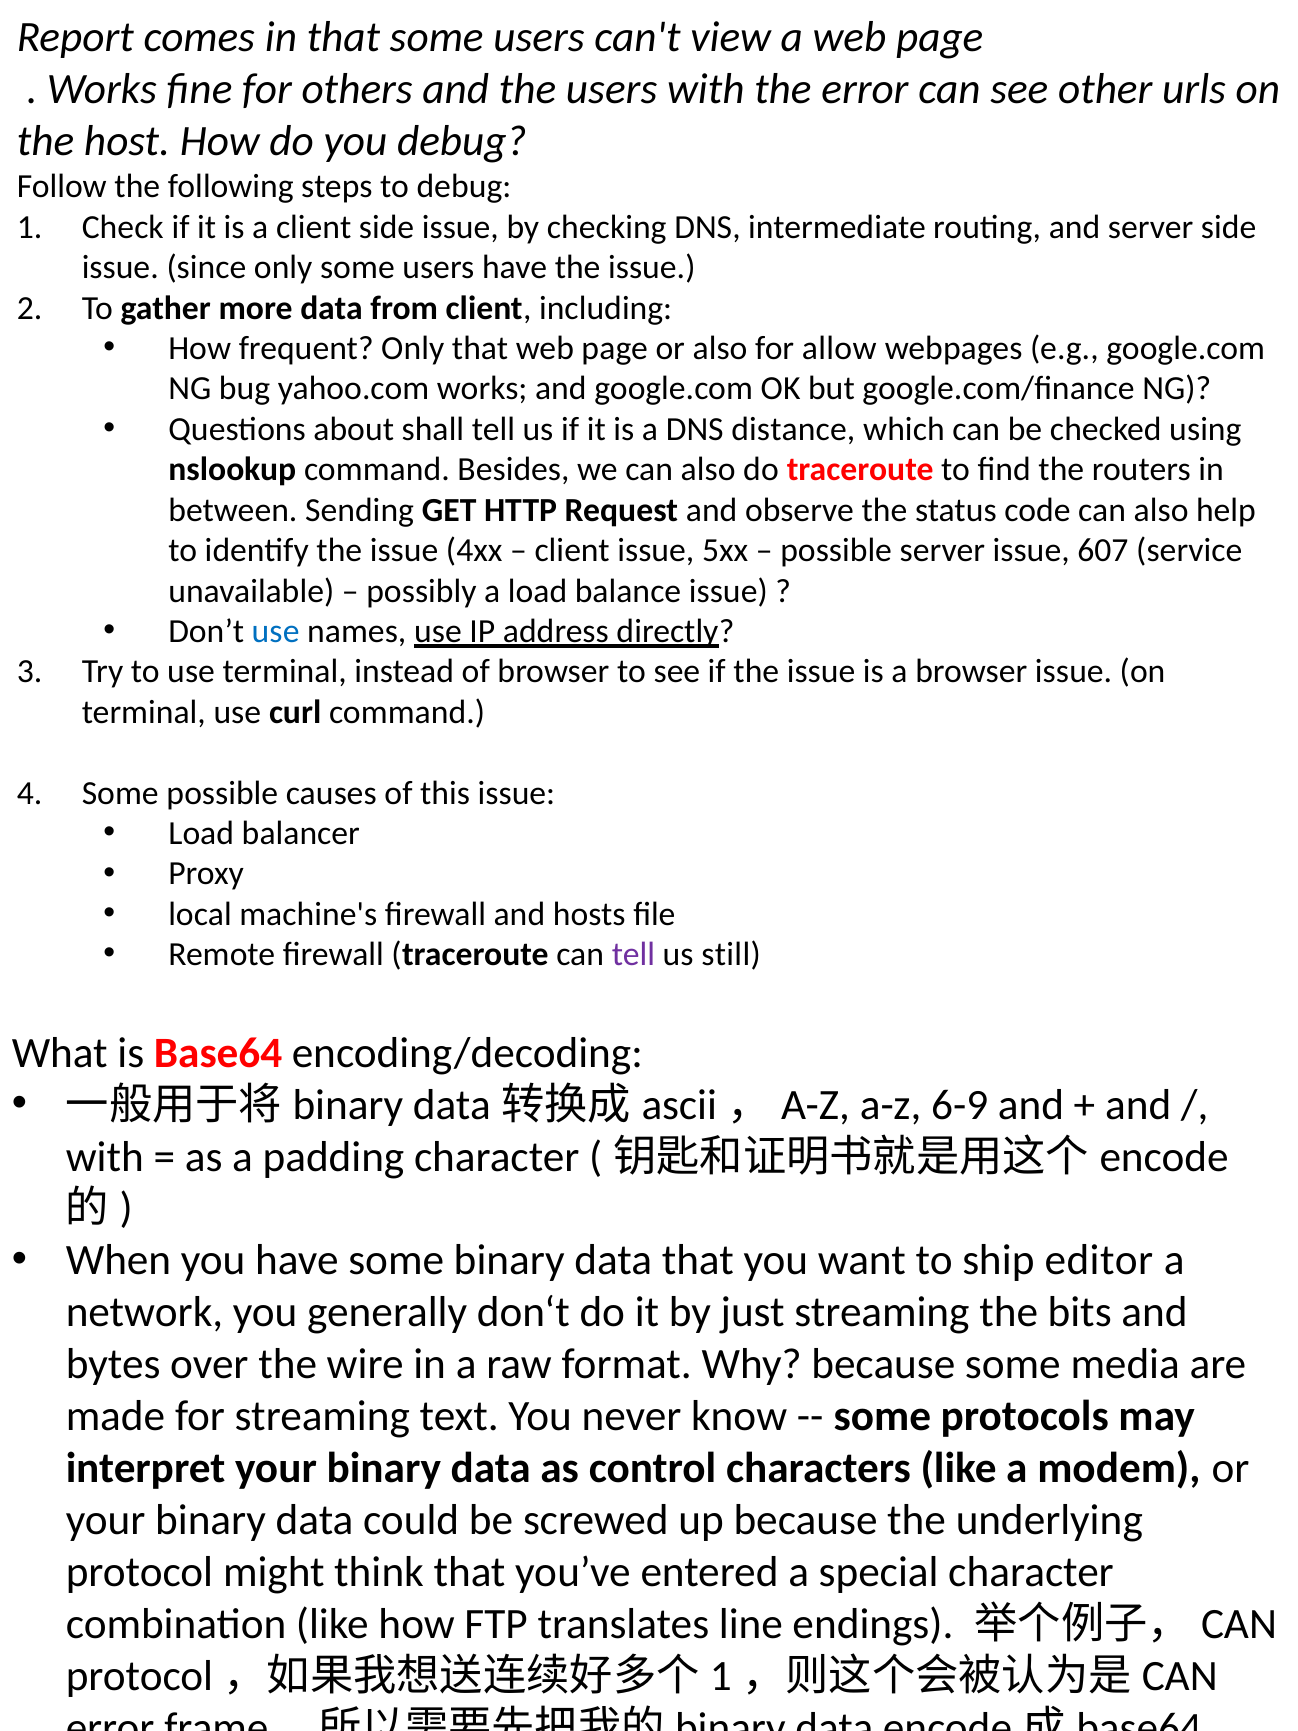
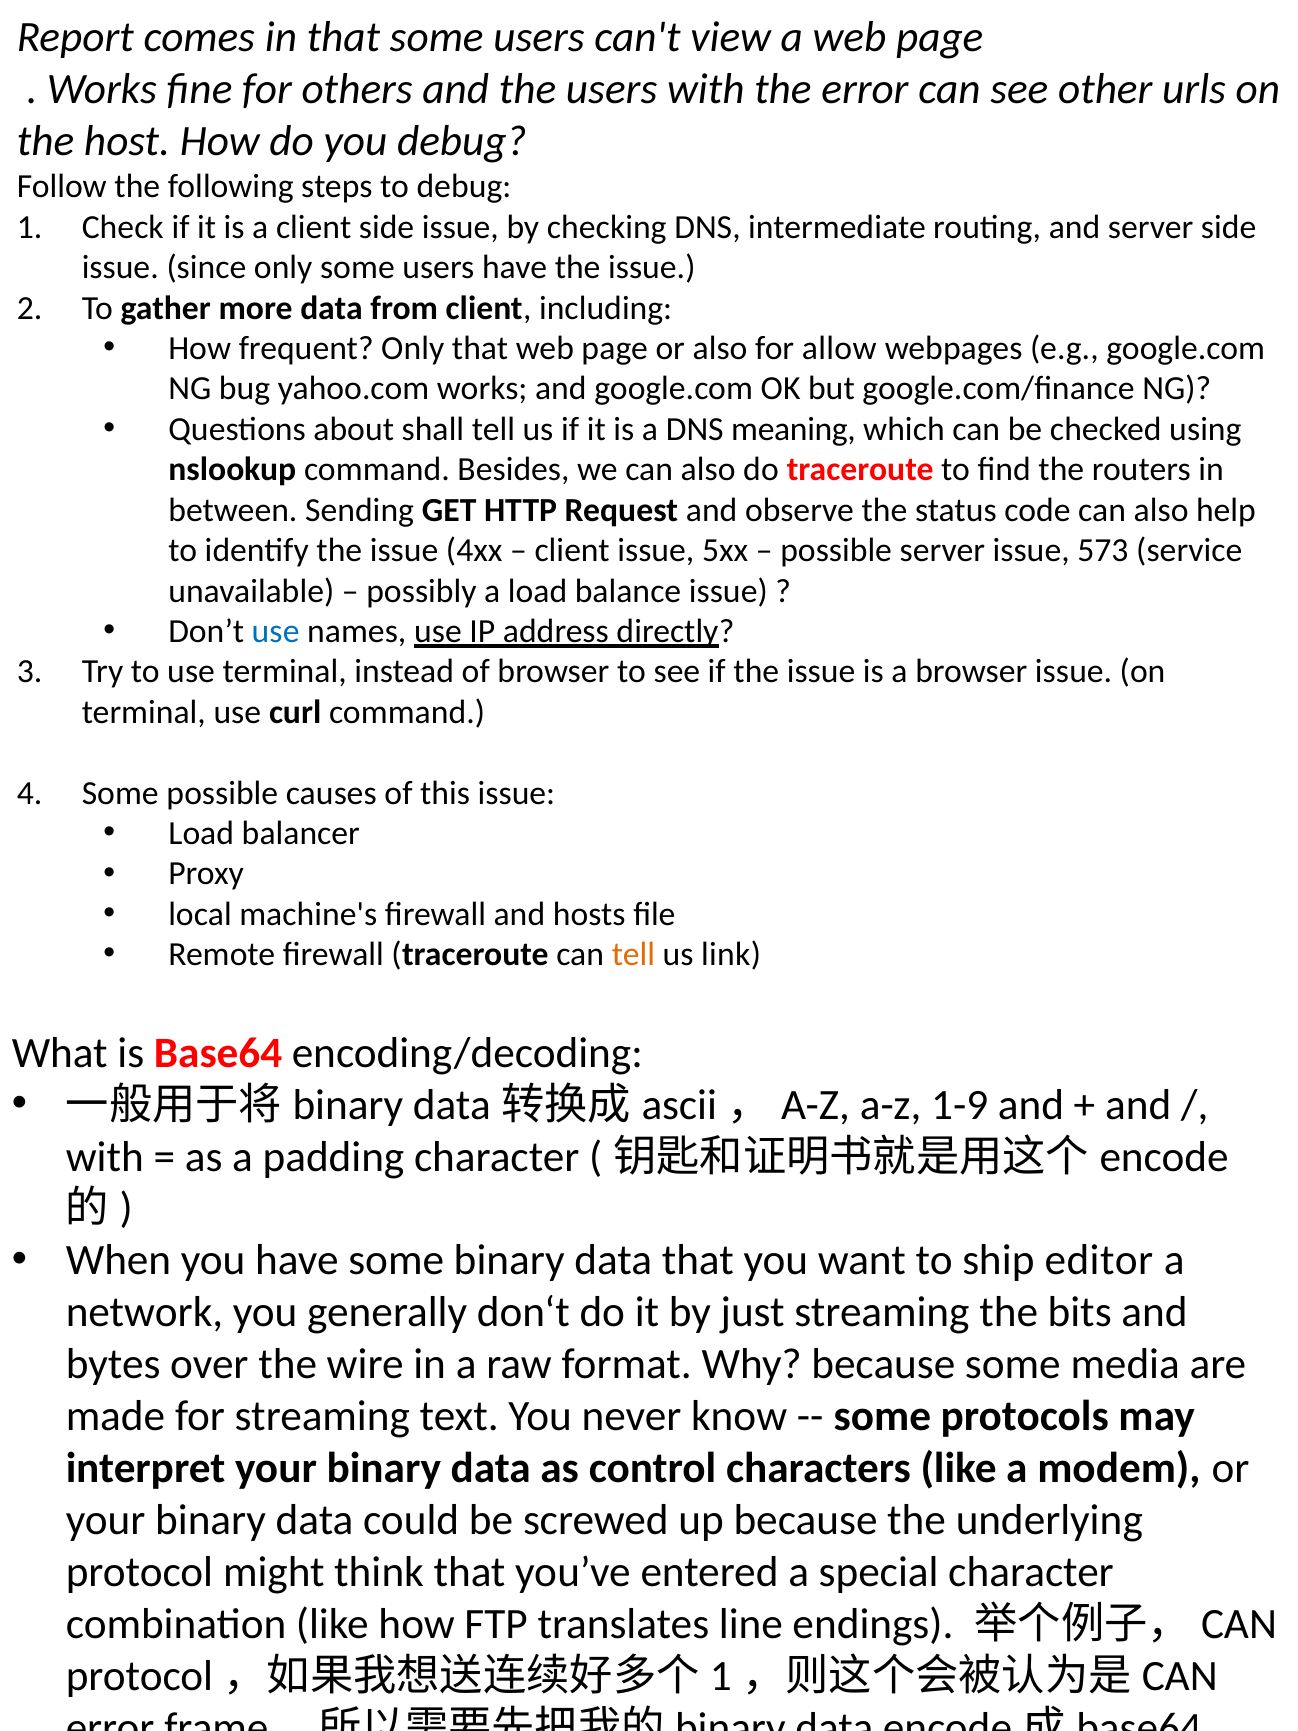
distance: distance -> meaning
607: 607 -> 573
tell at (633, 954) colour: purple -> orange
still: still -> link
6-9: 6-9 -> 1-9
